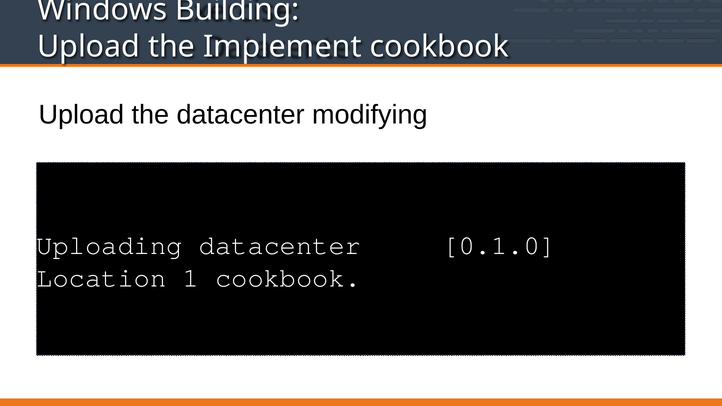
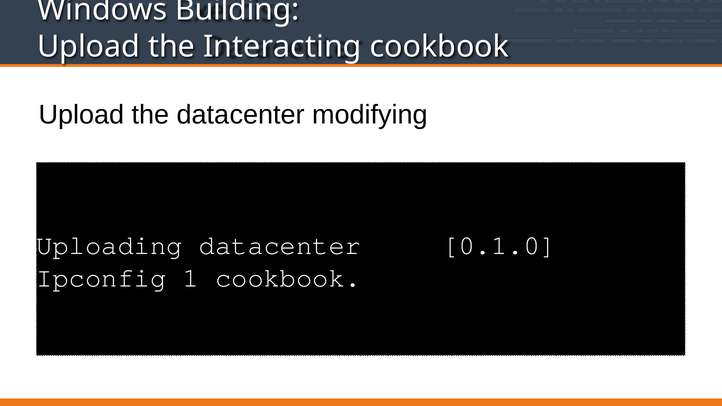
Implement: Implement -> Interacting
Location: Location -> Ipconfig
